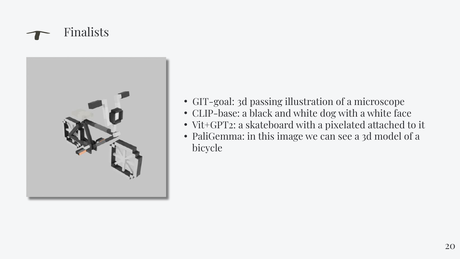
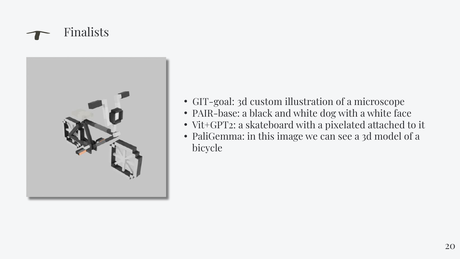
passing: passing -> custom
CLIP-base: CLIP-base -> PAIR-base
